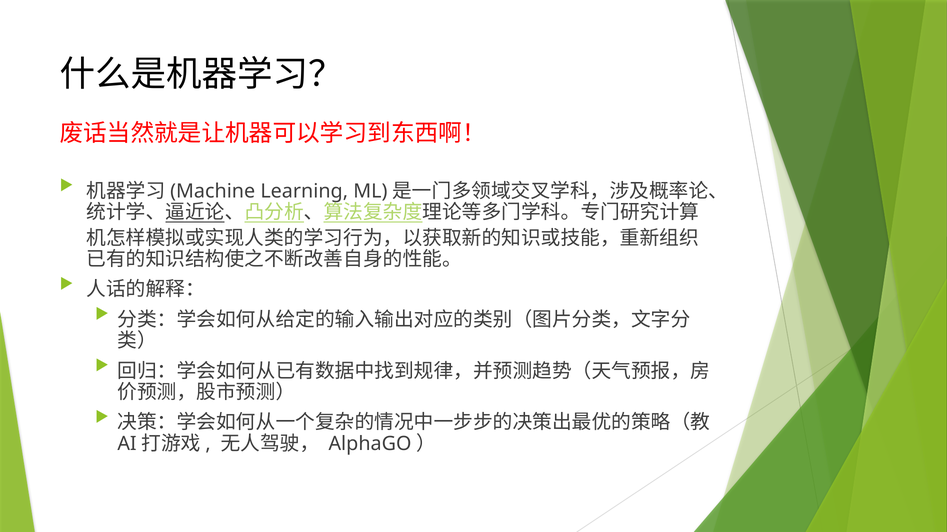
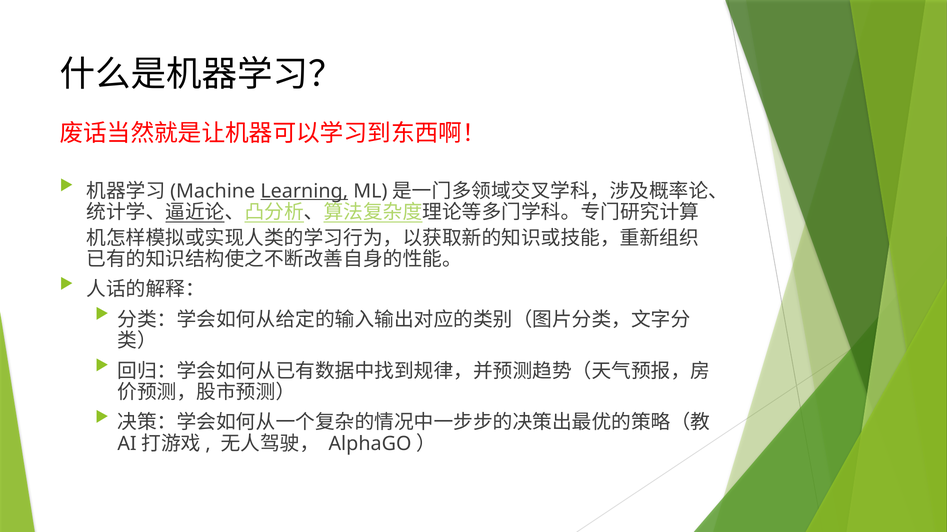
Learning underline: none -> present
